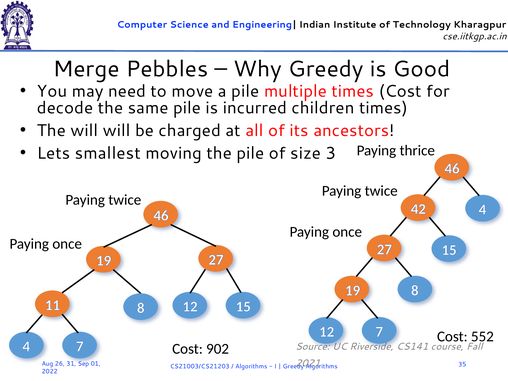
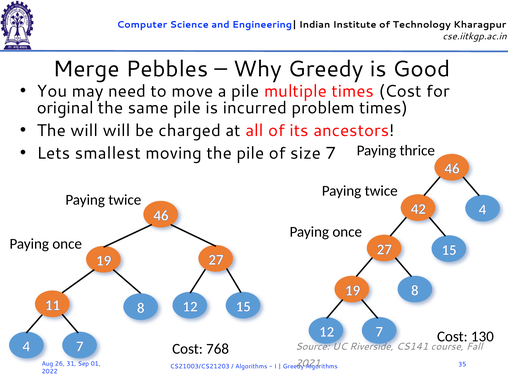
decode: decode -> original
children: children -> problem
size 3: 3 -> 7
552: 552 -> 130
902: 902 -> 768
